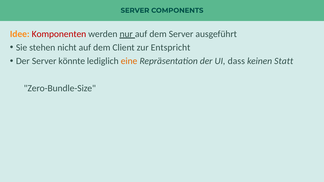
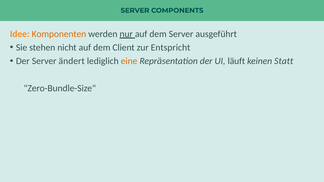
Komponenten colour: red -> orange
könnte: könnte -> ändert
dass: dass -> läuft
